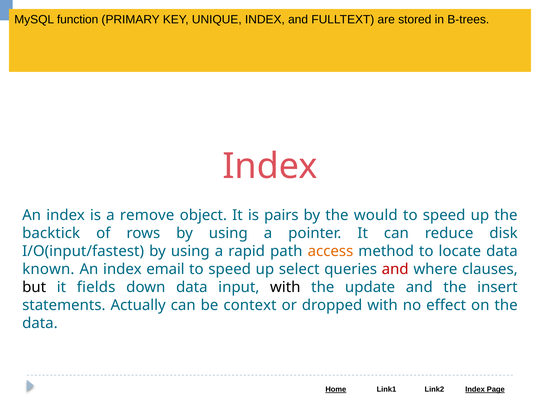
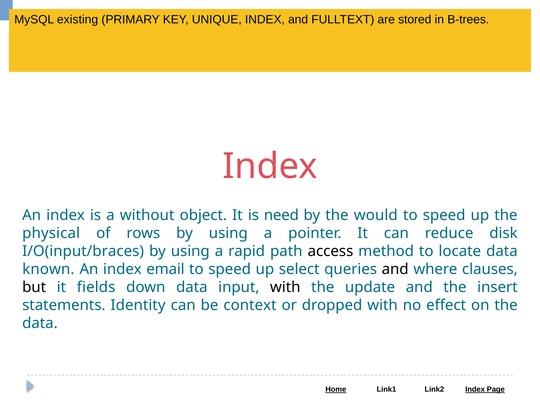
function: function -> existing
remove: remove -> without
pairs: pairs -> need
backtick: backtick -> physical
I/O(input/fastest: I/O(input/fastest -> I/O(input/braces
access colour: orange -> black
and at (395, 269) colour: red -> black
Actually: Actually -> Identity
